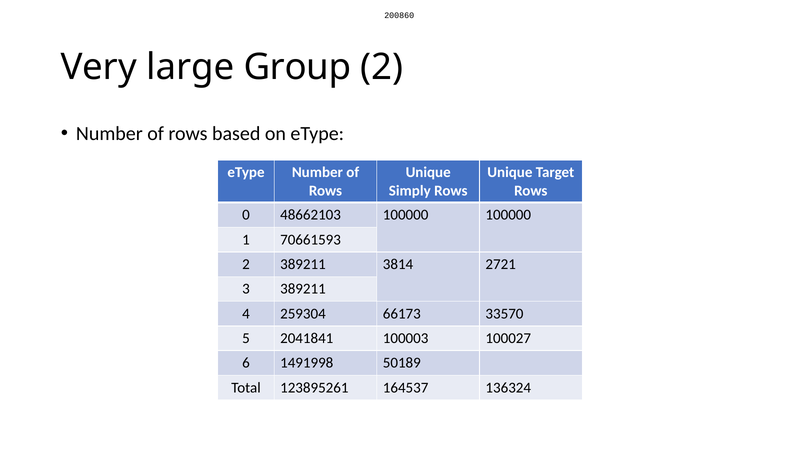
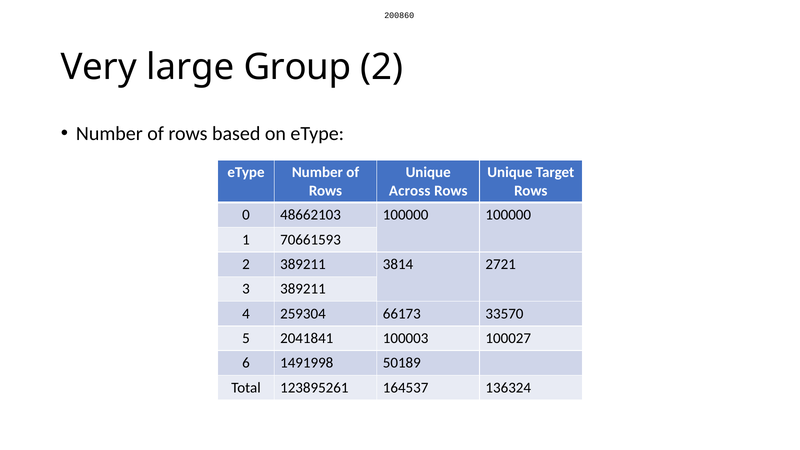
Simply: Simply -> Across
